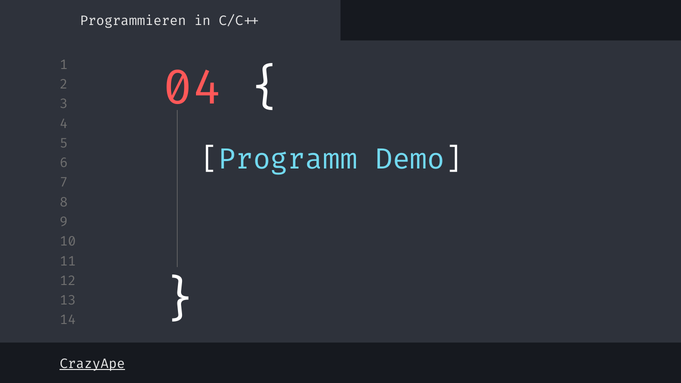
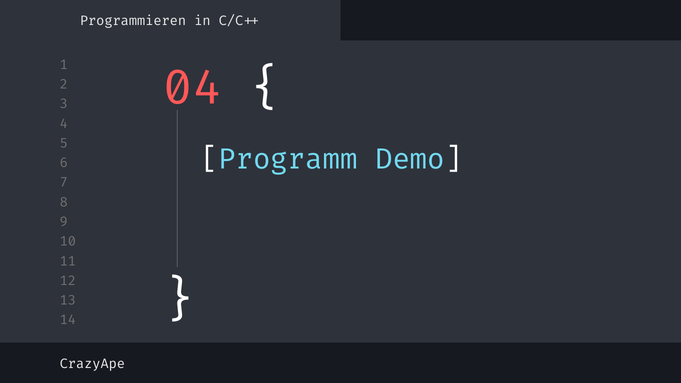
CrazyApe underline: present -> none
